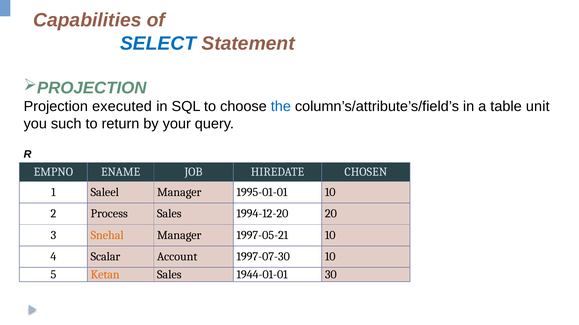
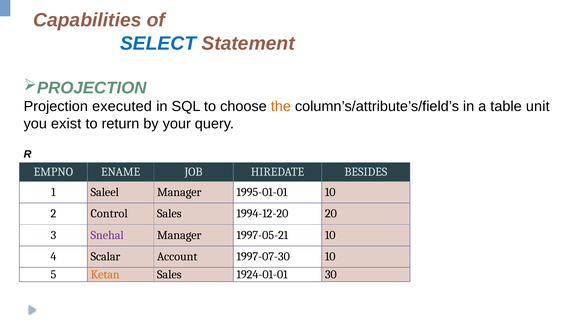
the colour: blue -> orange
such: such -> exist
CHOSEN: CHOSEN -> BESIDES
Process: Process -> Control
Snehal colour: orange -> purple
1944-01-01: 1944-01-01 -> 1924-01-01
